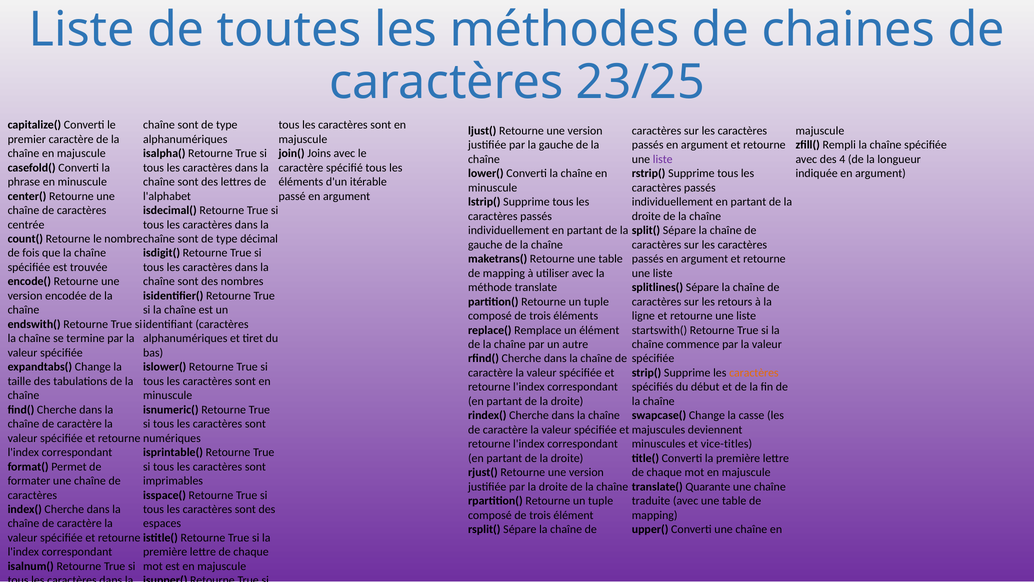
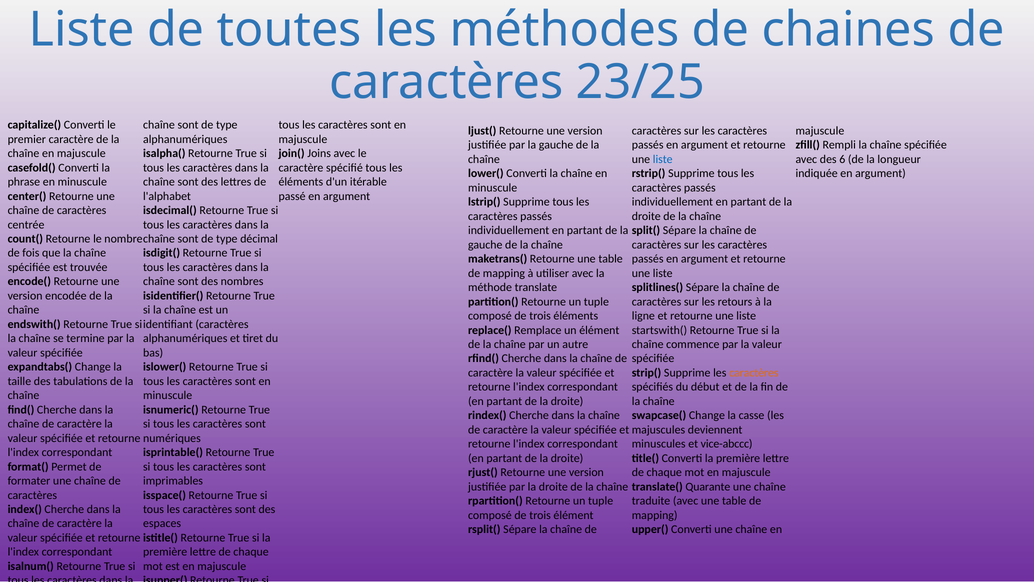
liste at (663, 159) colour: purple -> blue
4: 4 -> 6
vice-titles: vice-titles -> vice-abccc
